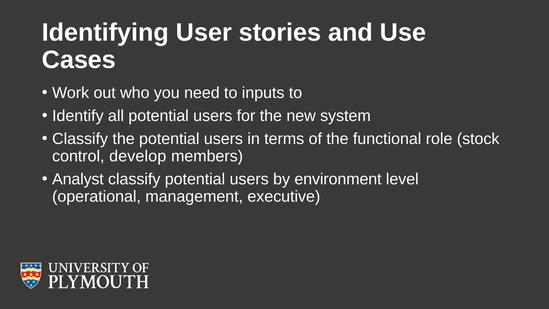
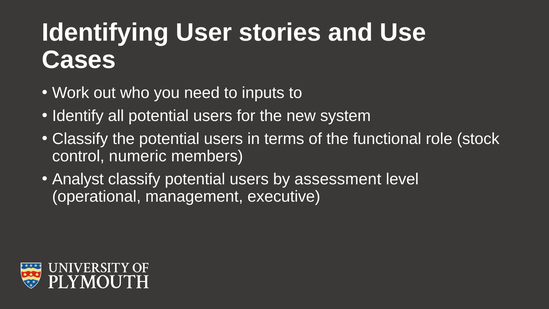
develop: develop -> numeric
environment: environment -> assessment
